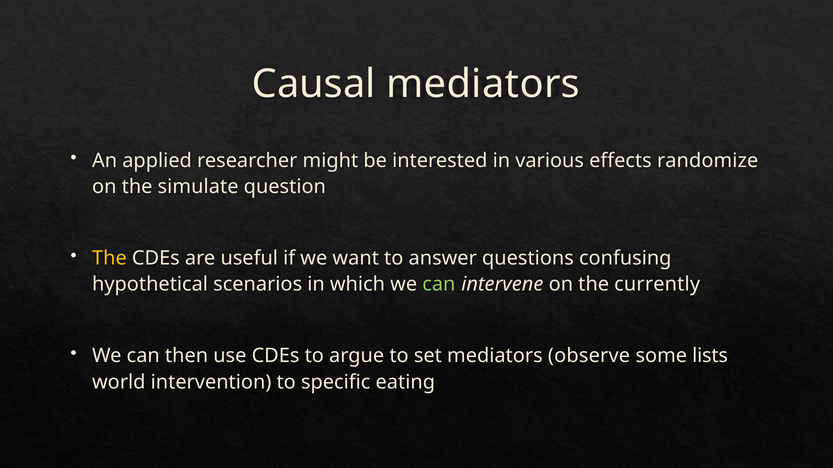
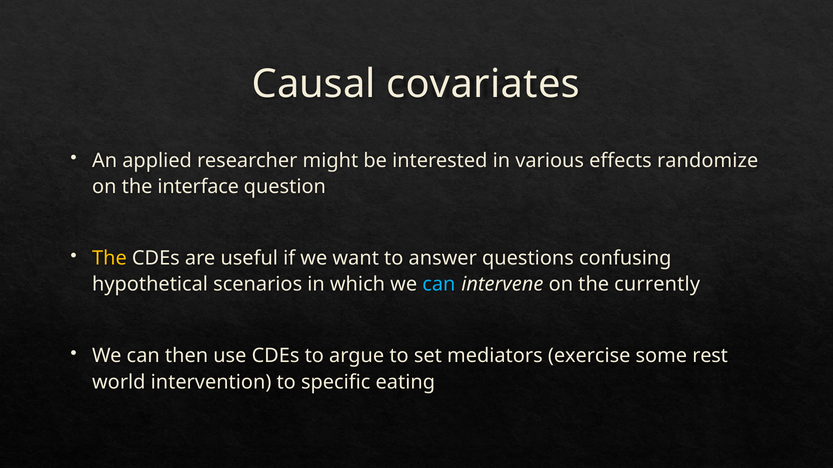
Causal mediators: mediators -> covariates
simulate: simulate -> interface
can at (439, 285) colour: light green -> light blue
observe: observe -> exercise
lists: lists -> rest
